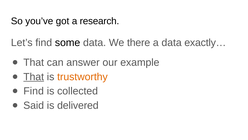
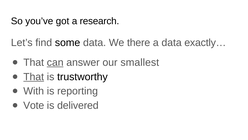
can underline: none -> present
example: example -> smallest
trustworthy colour: orange -> black
Find at (34, 91): Find -> With
collected: collected -> reporting
Said: Said -> Vote
